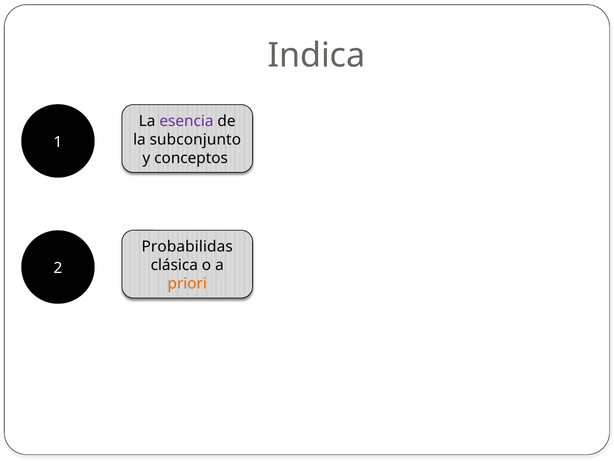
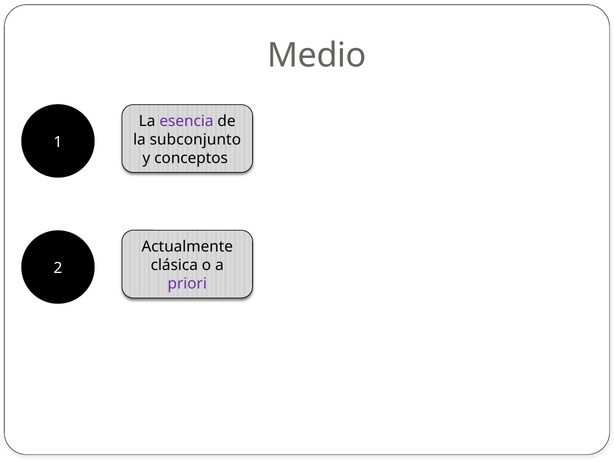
Indica: Indica -> Medio
Probabilidas: Probabilidas -> Actualmente
priori colour: orange -> purple
